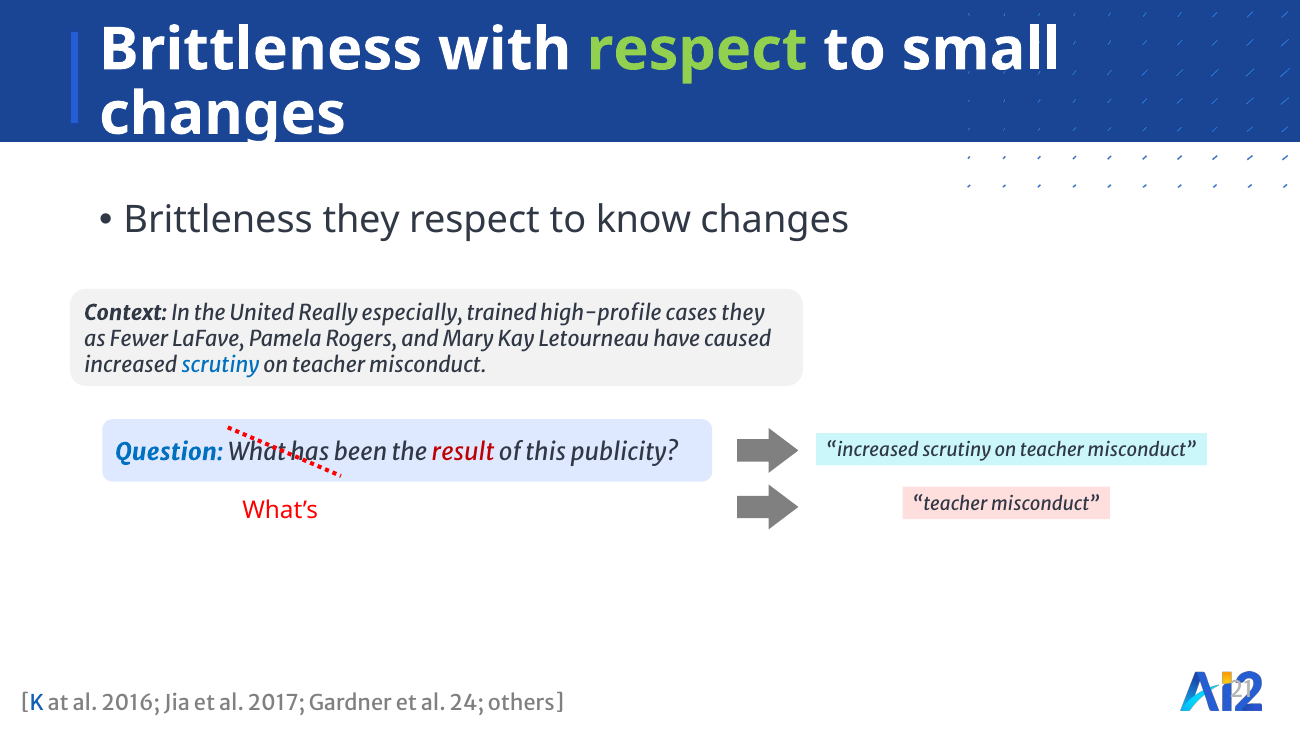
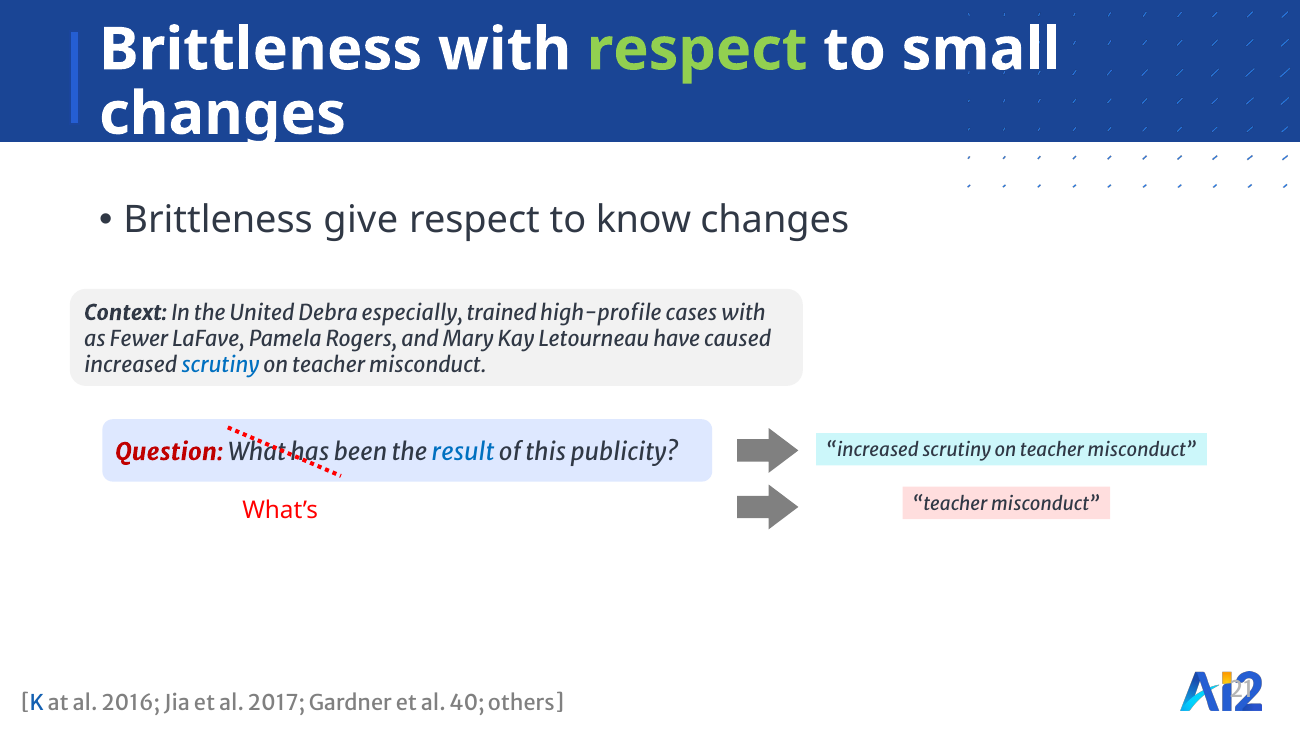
Brittleness they: they -> give
Really: Really -> Debra
cases they: they -> with
Question colour: blue -> red
result colour: red -> blue
24: 24 -> 40
